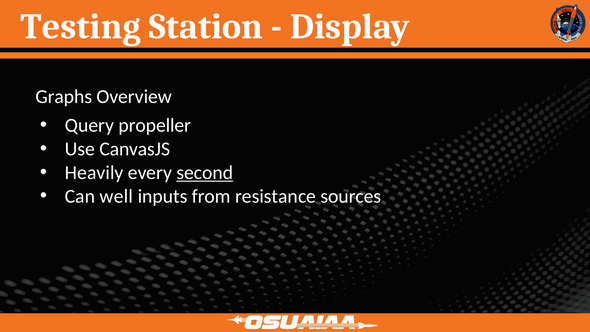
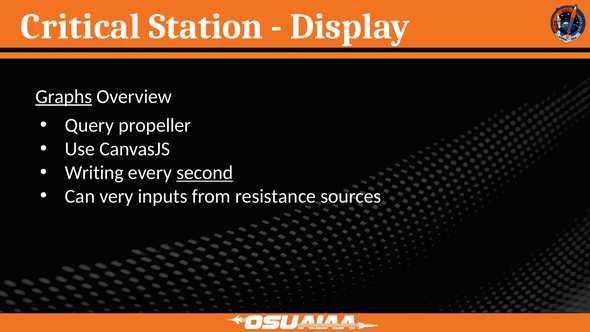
Testing: Testing -> Critical
Graphs underline: none -> present
Heavily: Heavily -> Writing
well: well -> very
